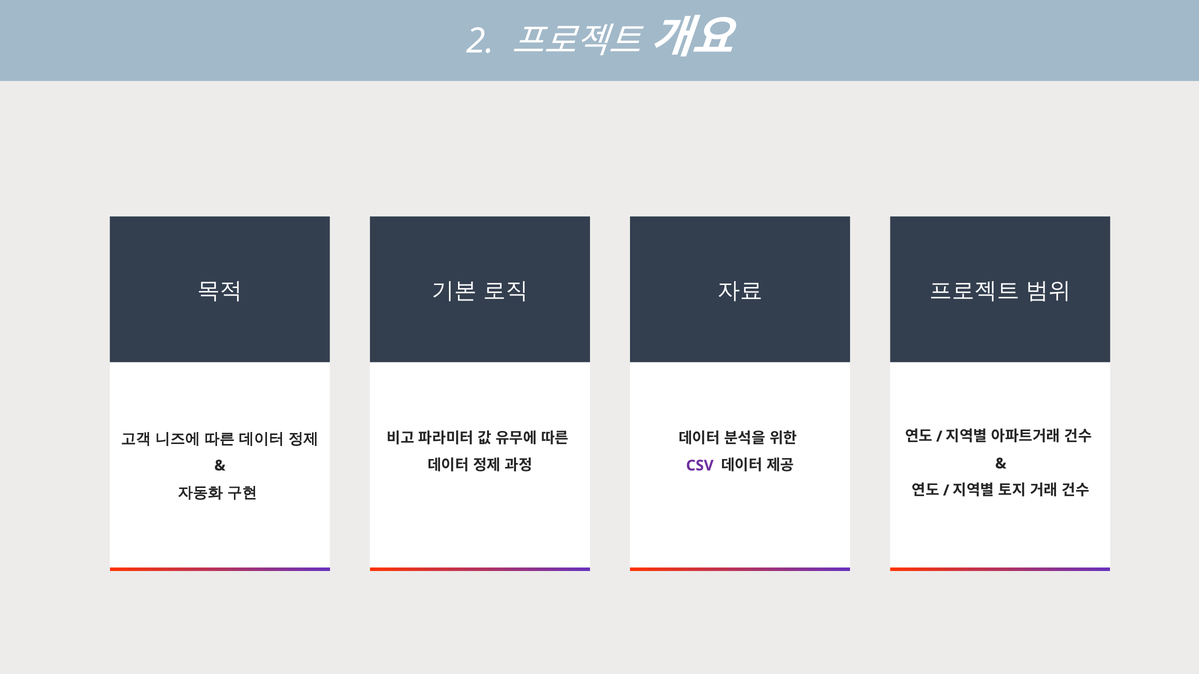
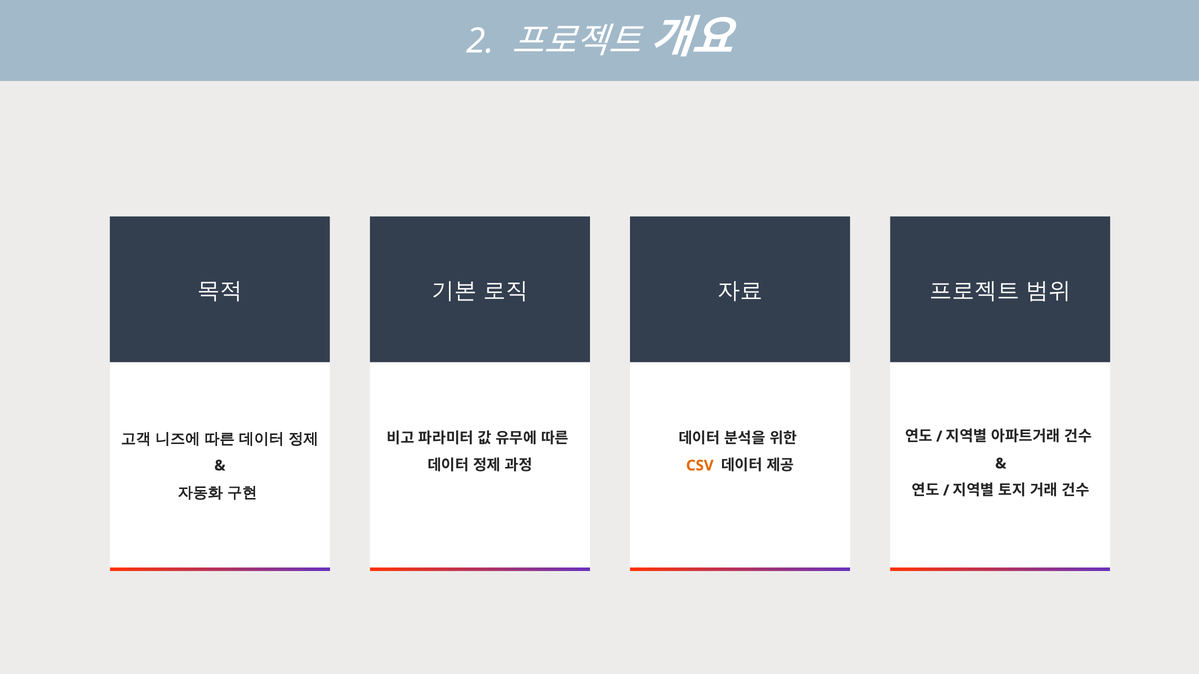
CSV colour: purple -> orange
